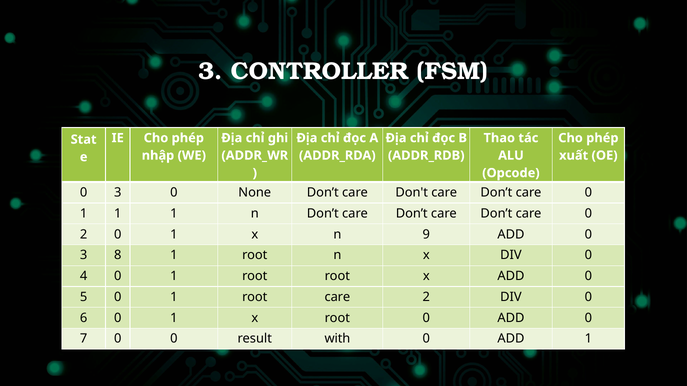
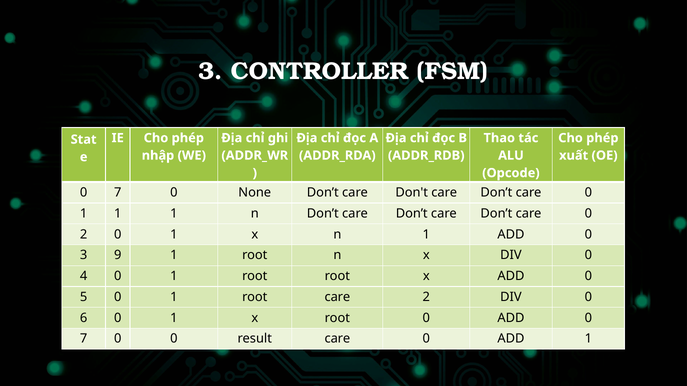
3 at (118, 193): 3 -> 7
n 9: 9 -> 1
8: 8 -> 9
result with: with -> care
